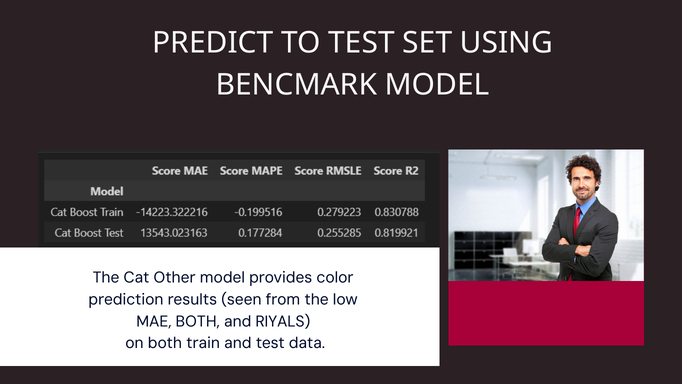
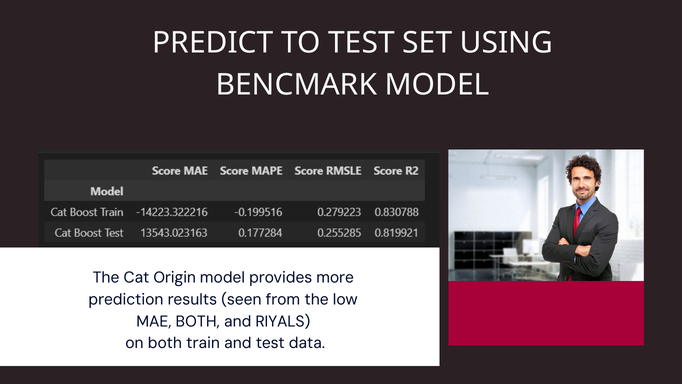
Other: Other -> Origin
color: color -> more
